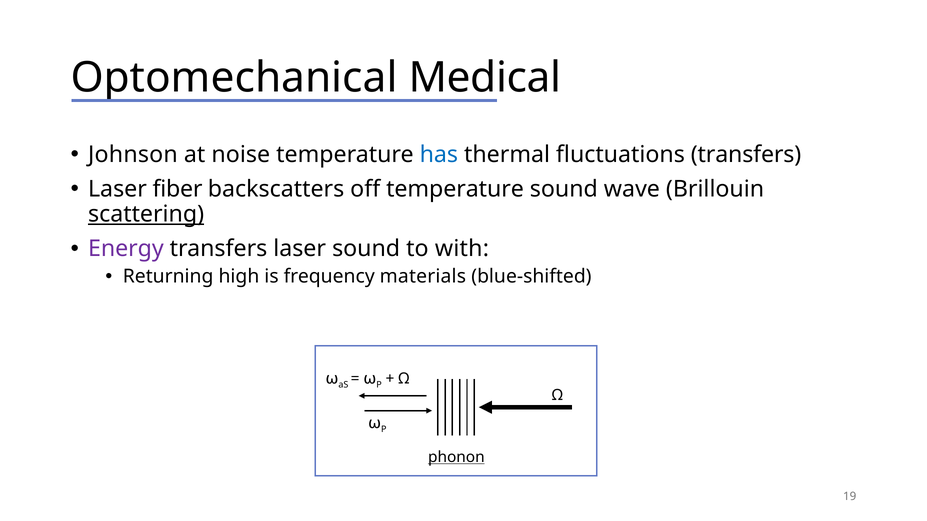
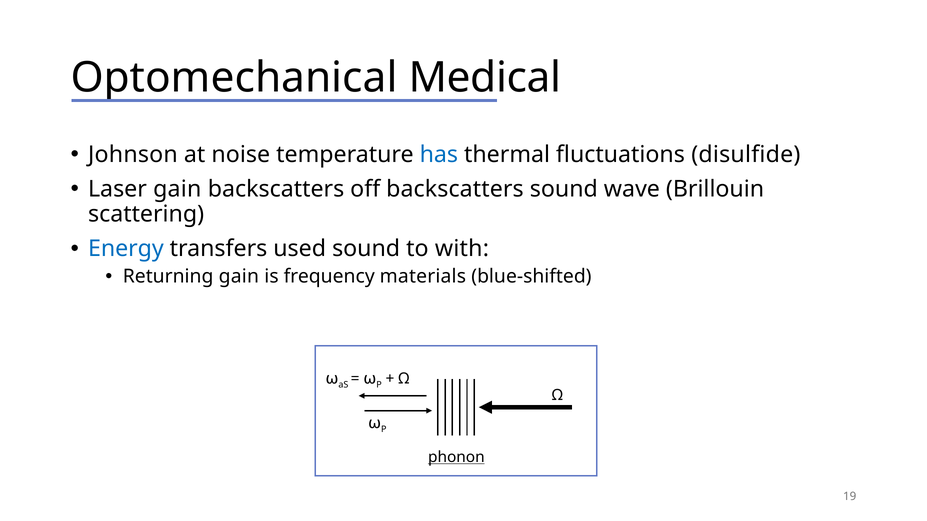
fluctuations transfers: transfers -> disulfide
Laser fiber: fiber -> gain
off temperature: temperature -> backscatters
scattering underline: present -> none
Energy colour: purple -> blue
transfers laser: laser -> used
Returning high: high -> gain
